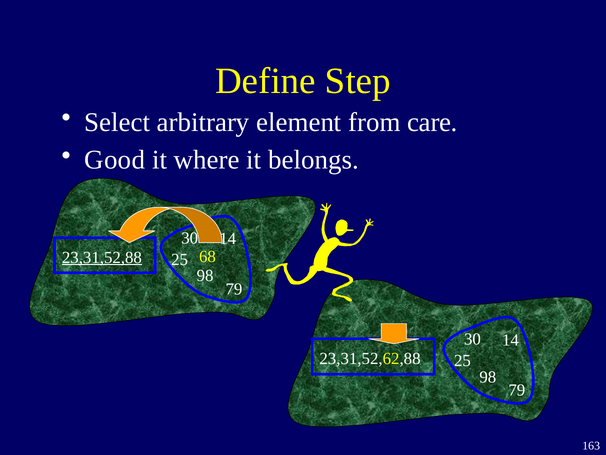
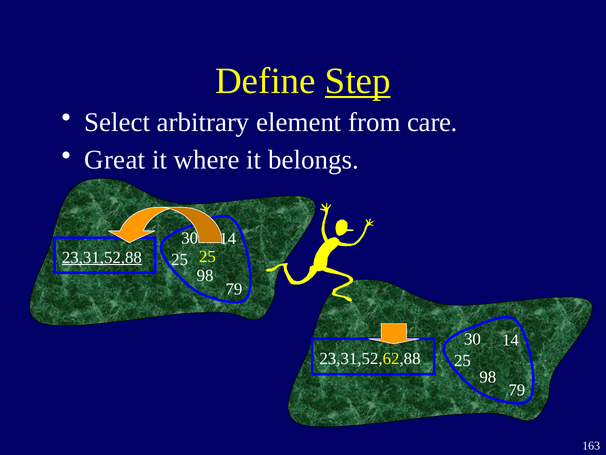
Step underline: none -> present
Good: Good -> Great
25 68: 68 -> 25
